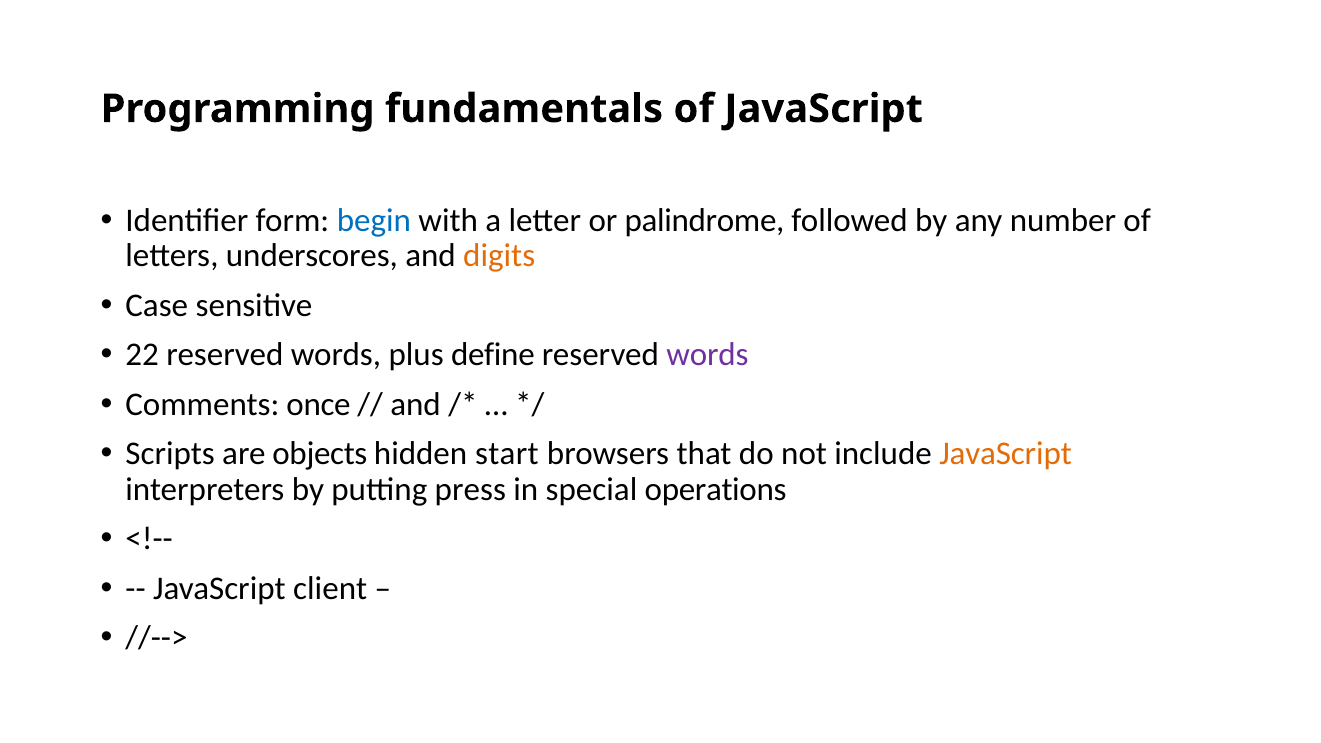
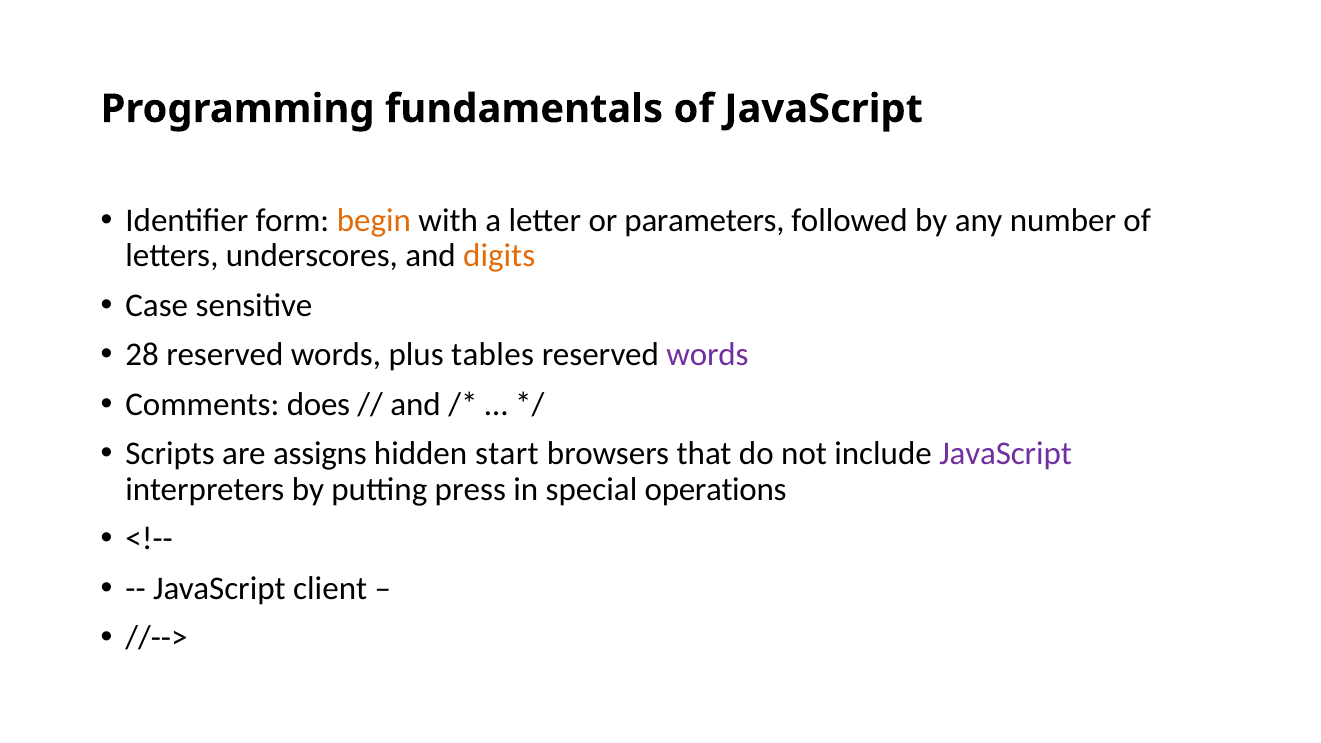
begin colour: blue -> orange
palindrome: palindrome -> parameters
22: 22 -> 28
define: define -> tables
once: once -> does
objects: objects -> assigns
JavaScript at (1006, 454) colour: orange -> purple
